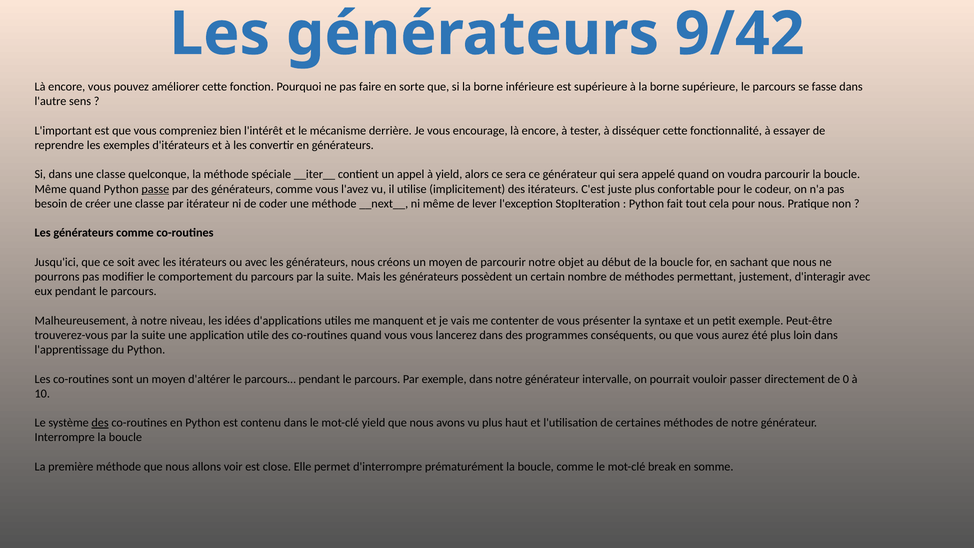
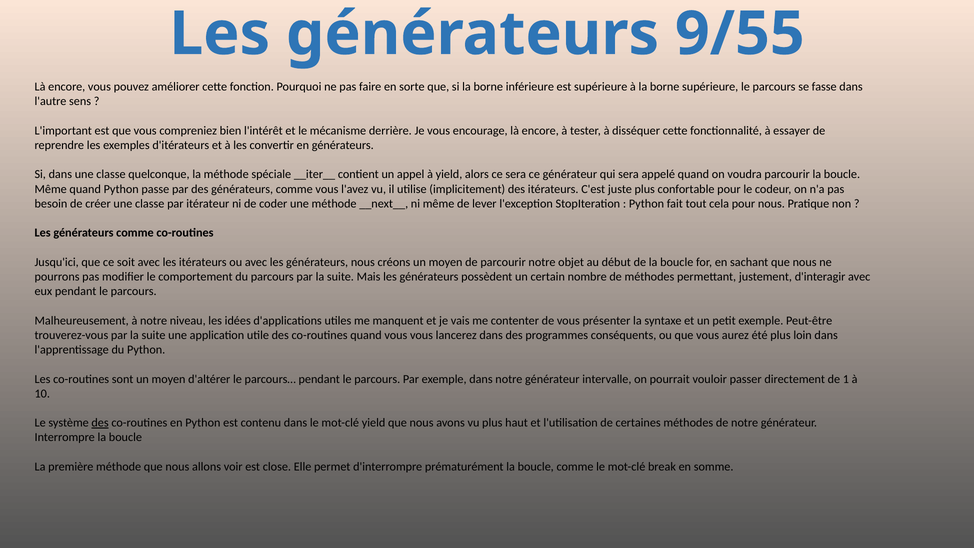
9/42: 9/42 -> 9/55
passe underline: present -> none
0: 0 -> 1
